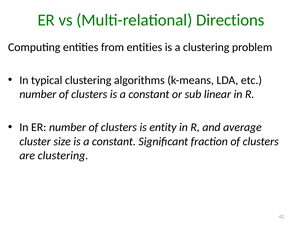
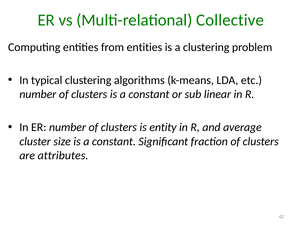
Directions: Directions -> Collective
are clustering: clustering -> attributes
